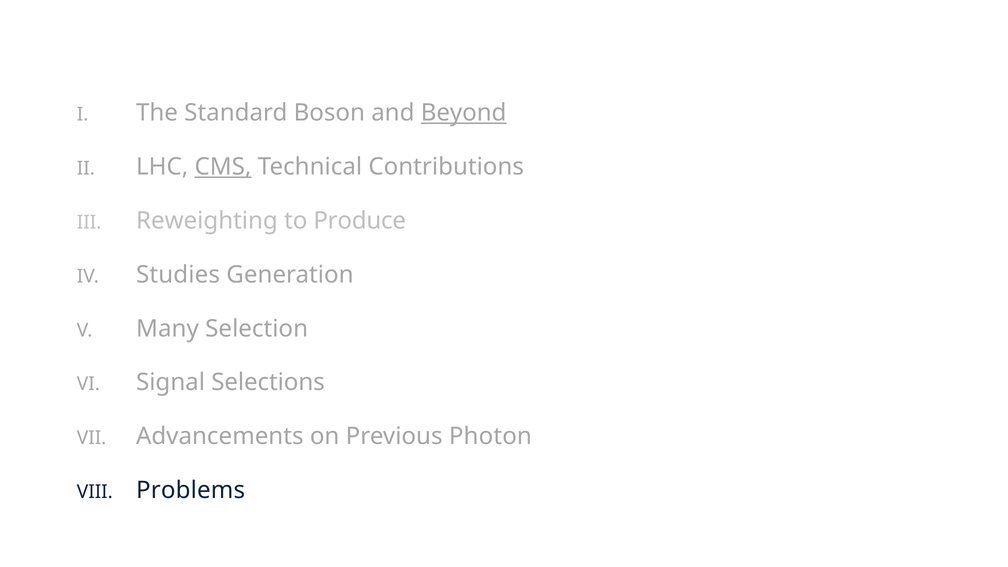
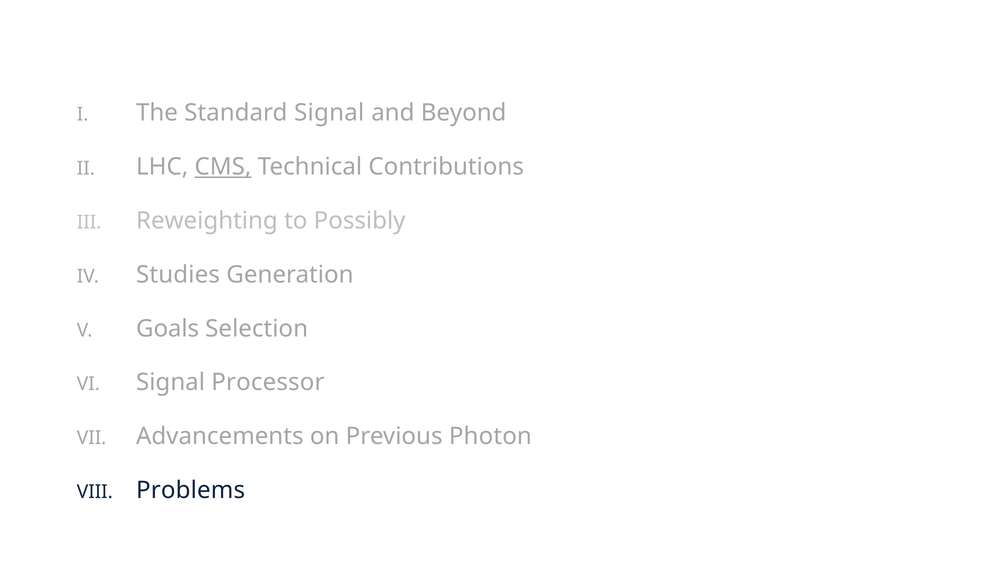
Standard Boson: Boson -> Signal
Beyond underline: present -> none
Produce: Produce -> Possibly
Many: Many -> Goals
Selections: Selections -> Processor
